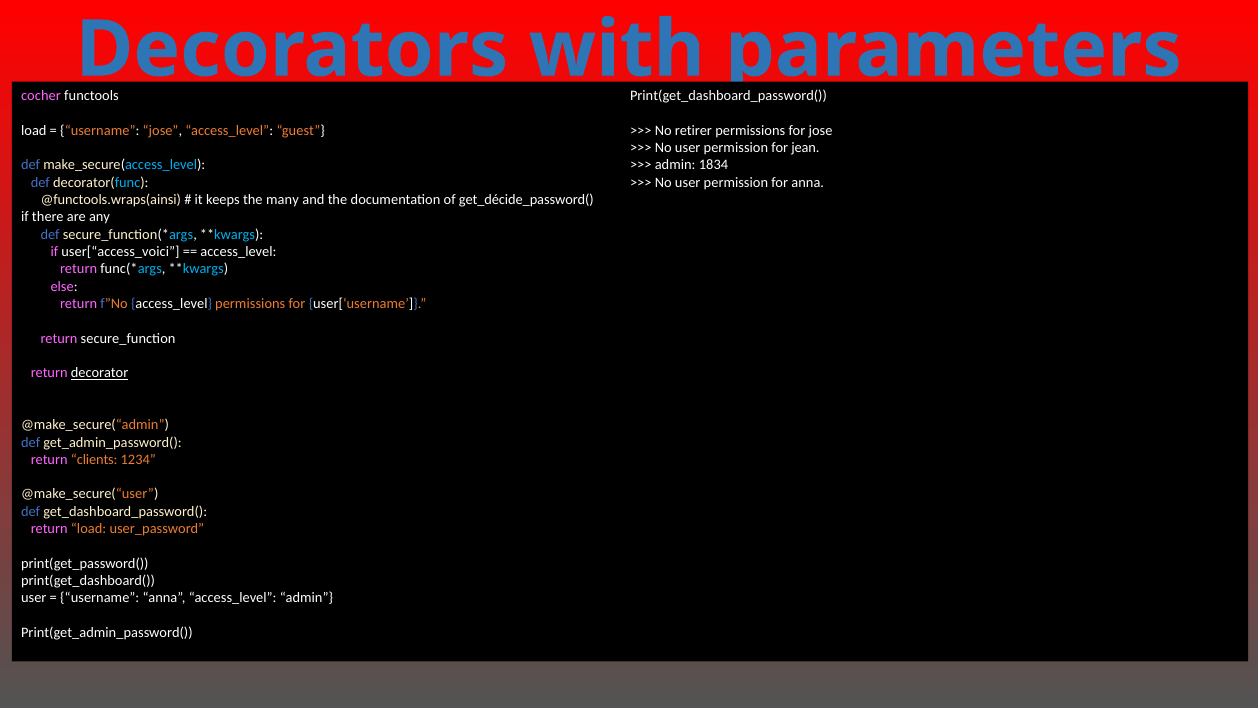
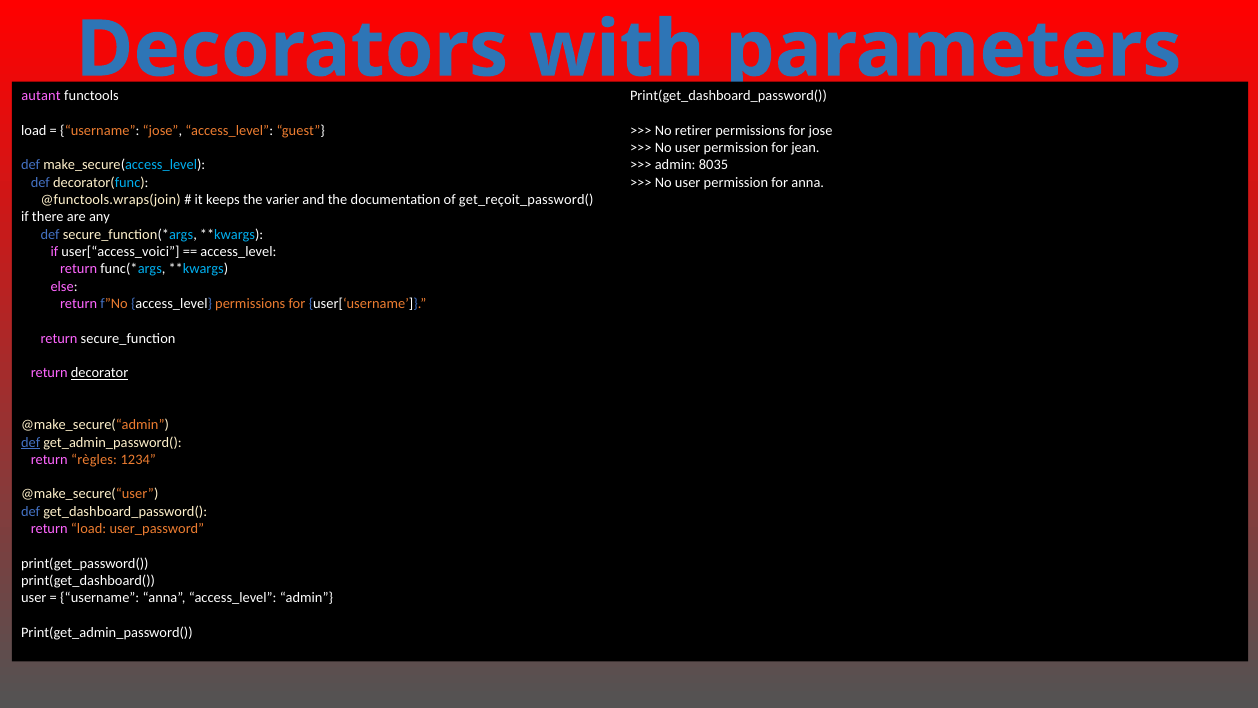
cocher: cocher -> autant
1834: 1834 -> 8035
@functools.wraps(ainsi: @functools.wraps(ainsi -> @functools.wraps(join
many: many -> varier
get_décide_password(: get_décide_password( -> get_reçoit_password(
def at (31, 442) underline: none -> present
clients: clients -> règles
